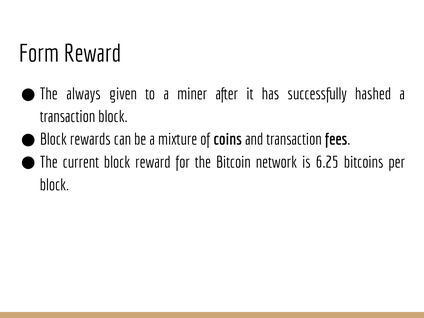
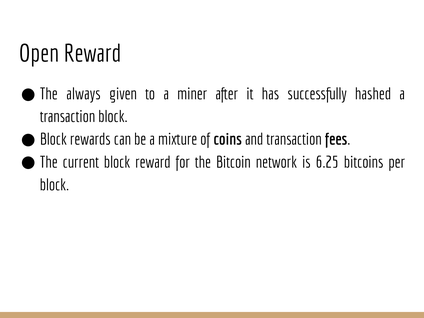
Form: Form -> Open
